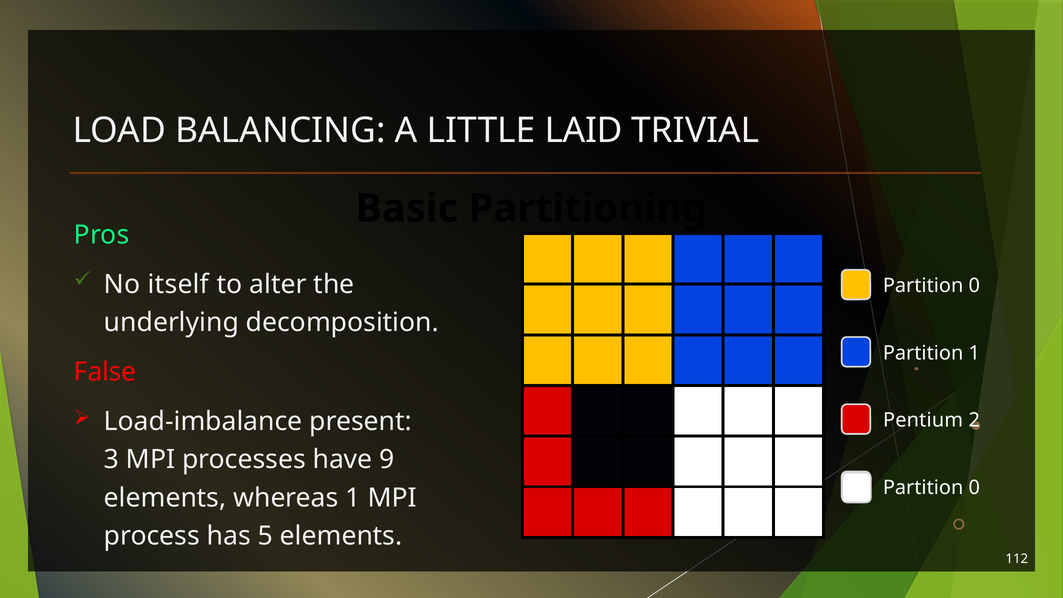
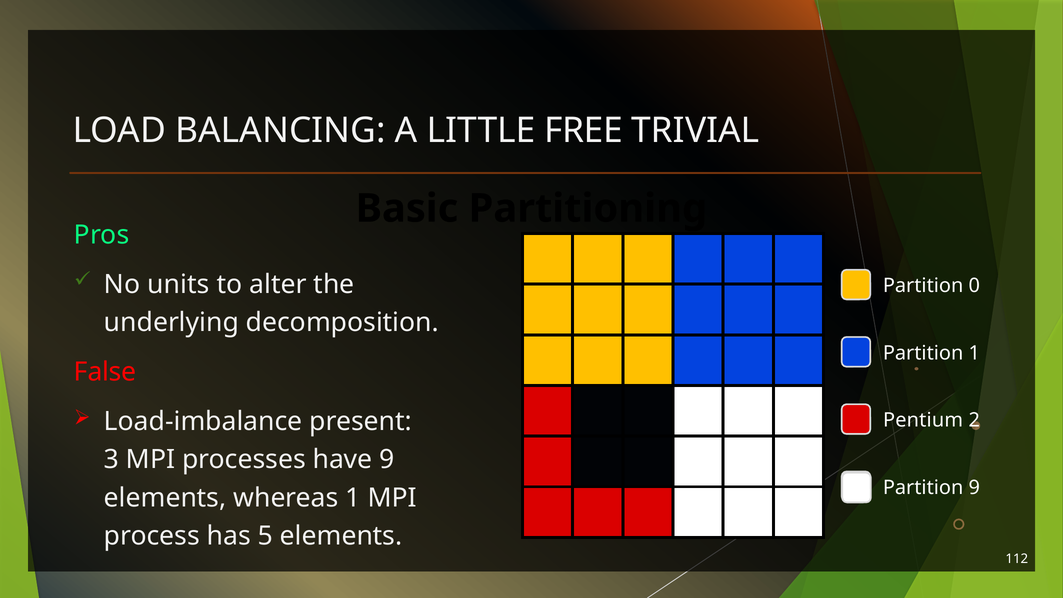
LAID: LAID -> FREE
itself: itself -> units
0 at (974, 487): 0 -> 9
